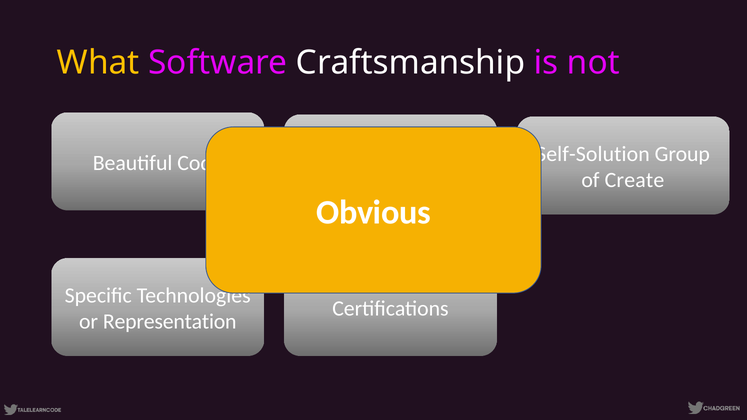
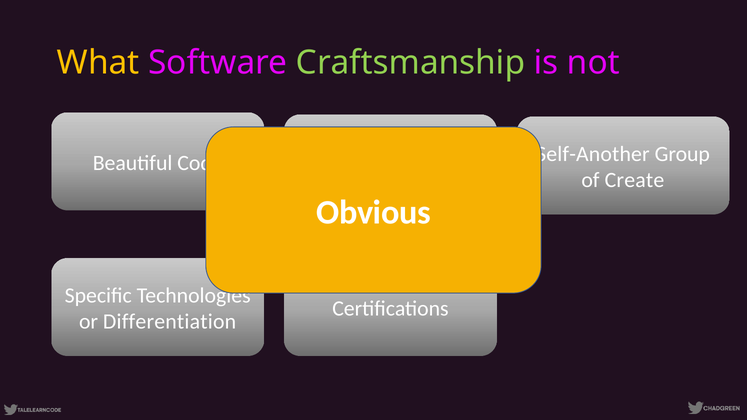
Craftsmanship colour: white -> light green
Self-Solution: Self-Solution -> Self-Another
Representation: Representation -> Differentiation
